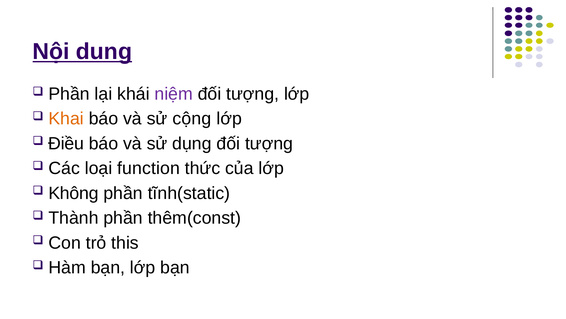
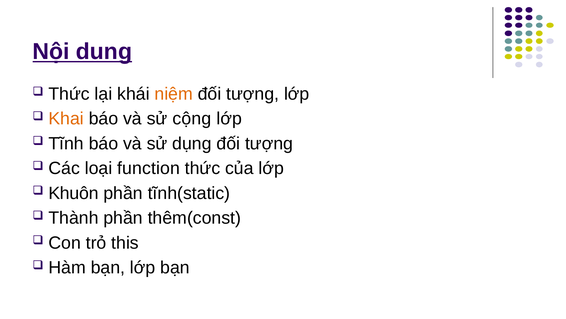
Phần at (69, 94): Phần -> Thức
niệm colour: purple -> orange
Điều: Điều -> Tĩnh
Không: Không -> Khuôn
